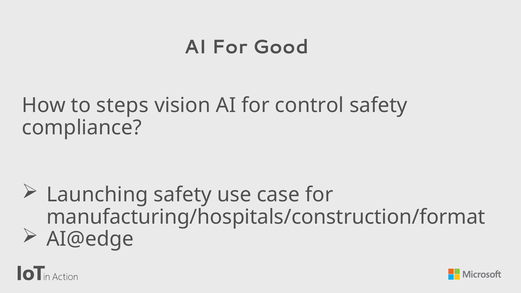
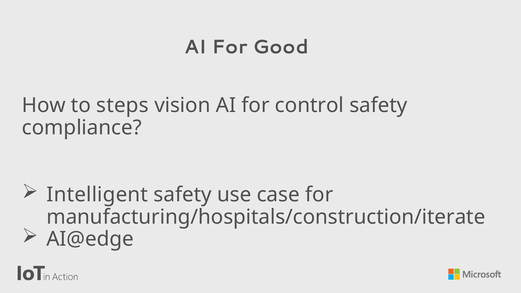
Launching: Launching -> Intelligent
manufacturing/hospitals/construction/format: manufacturing/hospitals/construction/format -> manufacturing/hospitals/construction/iterate
